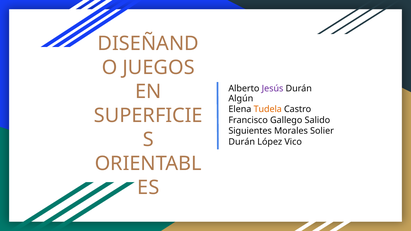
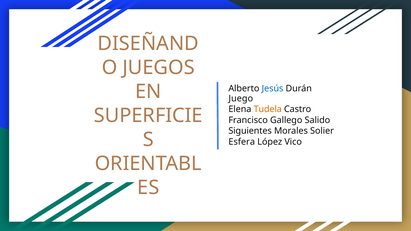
Jesús colour: purple -> blue
Algún: Algún -> Juego
Durán at (242, 142): Durán -> Esfera
